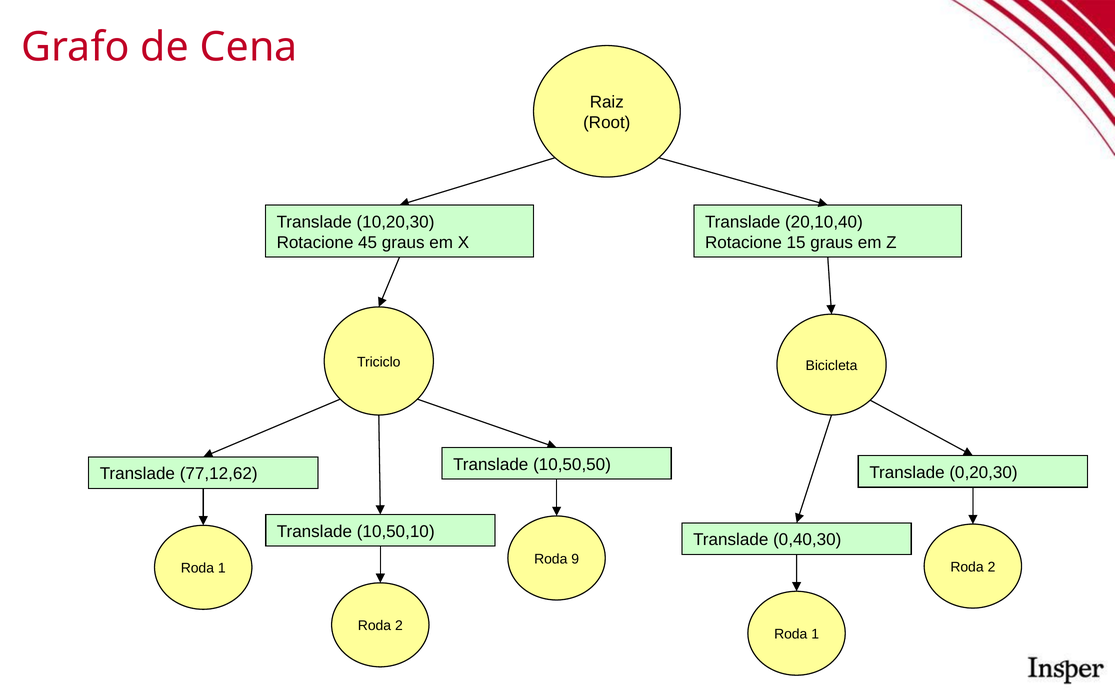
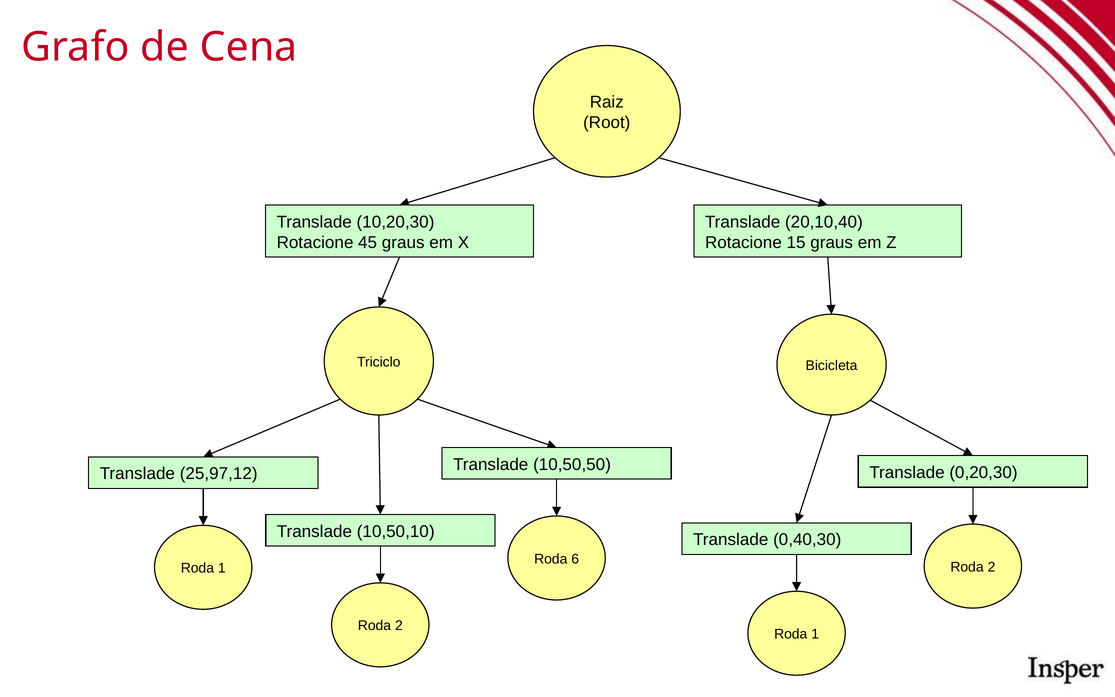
77,12,62: 77,12,62 -> 25,97,12
9: 9 -> 6
